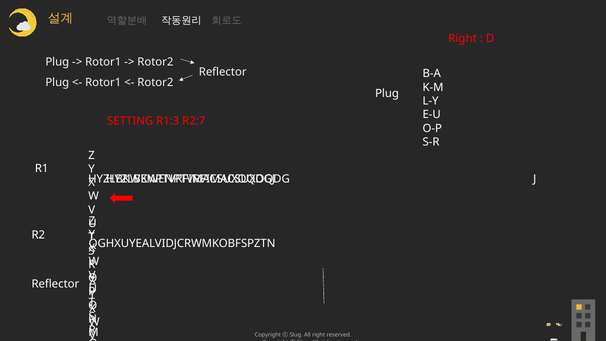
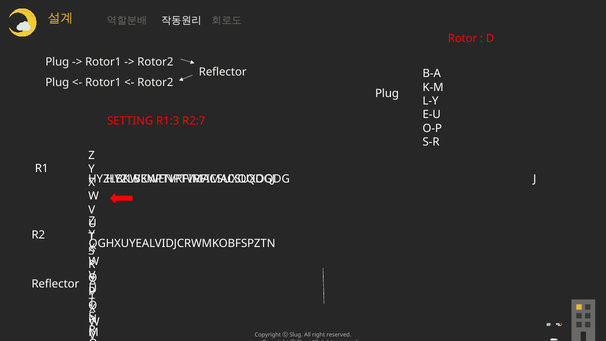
Right at (462, 38): Right -> Rotor
